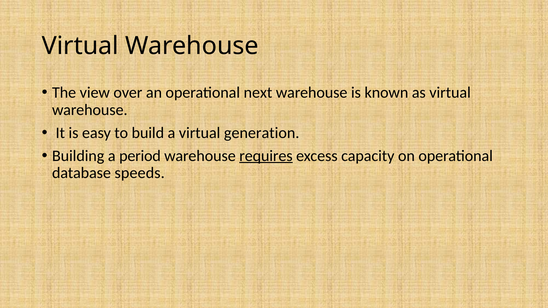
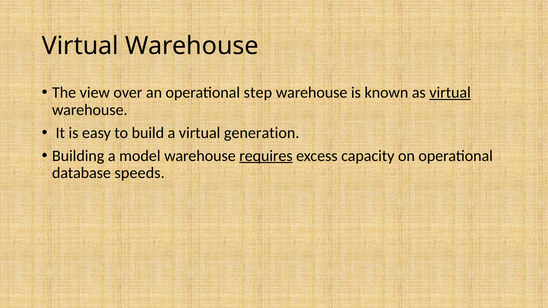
next: next -> step
virtual at (450, 93) underline: none -> present
period: period -> model
